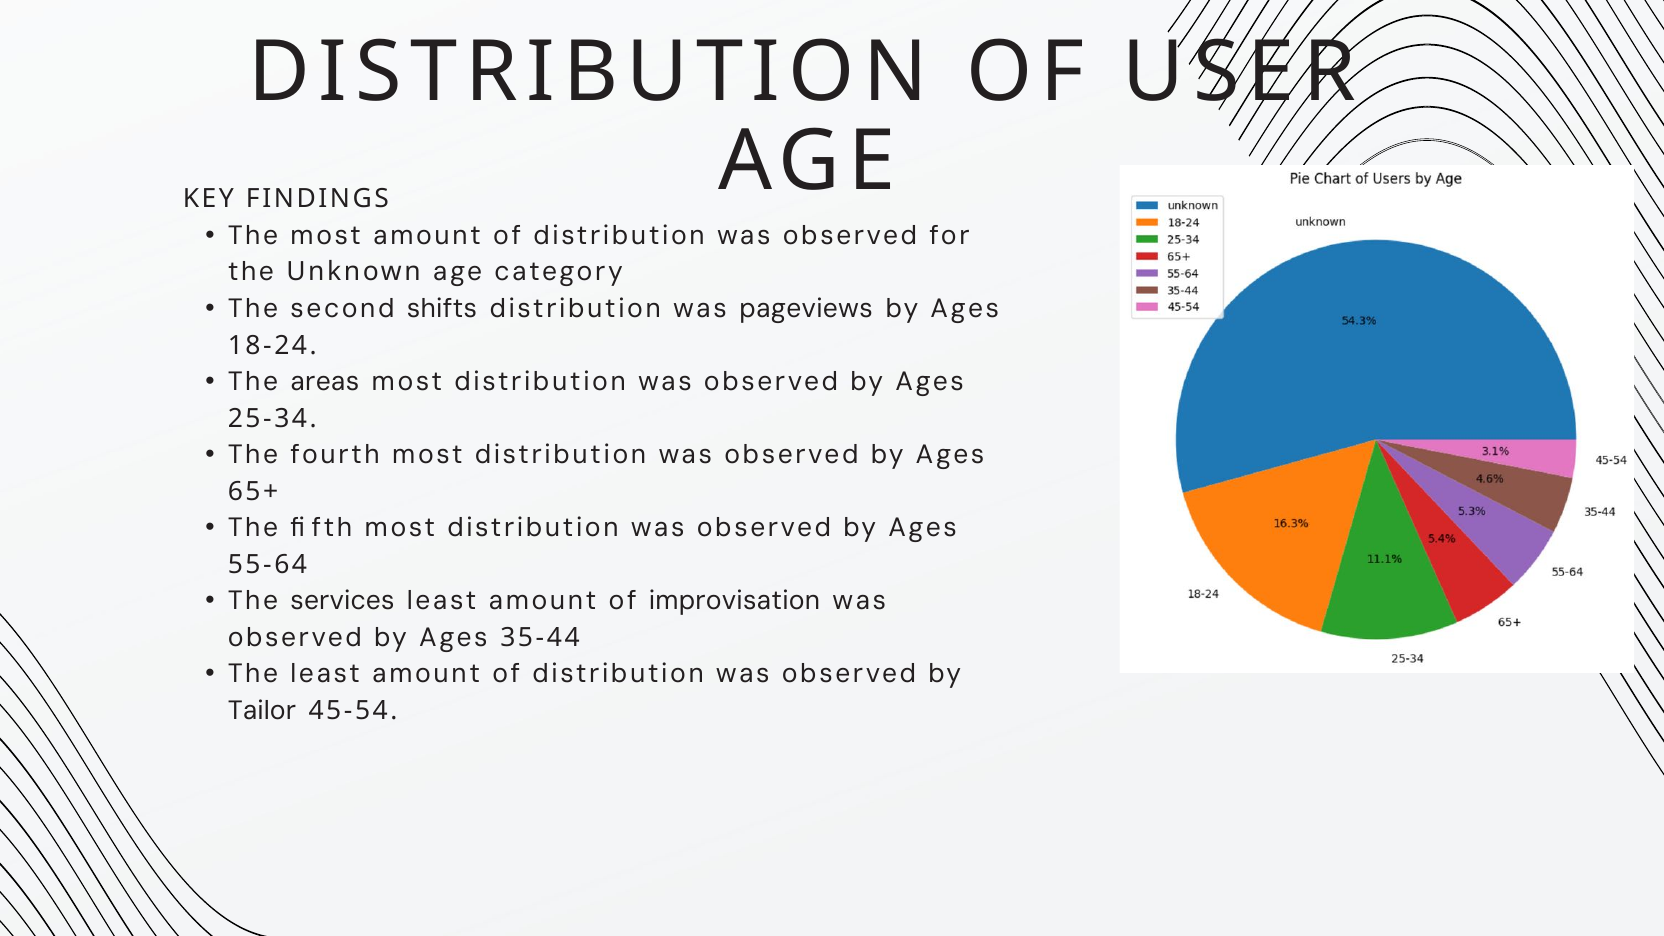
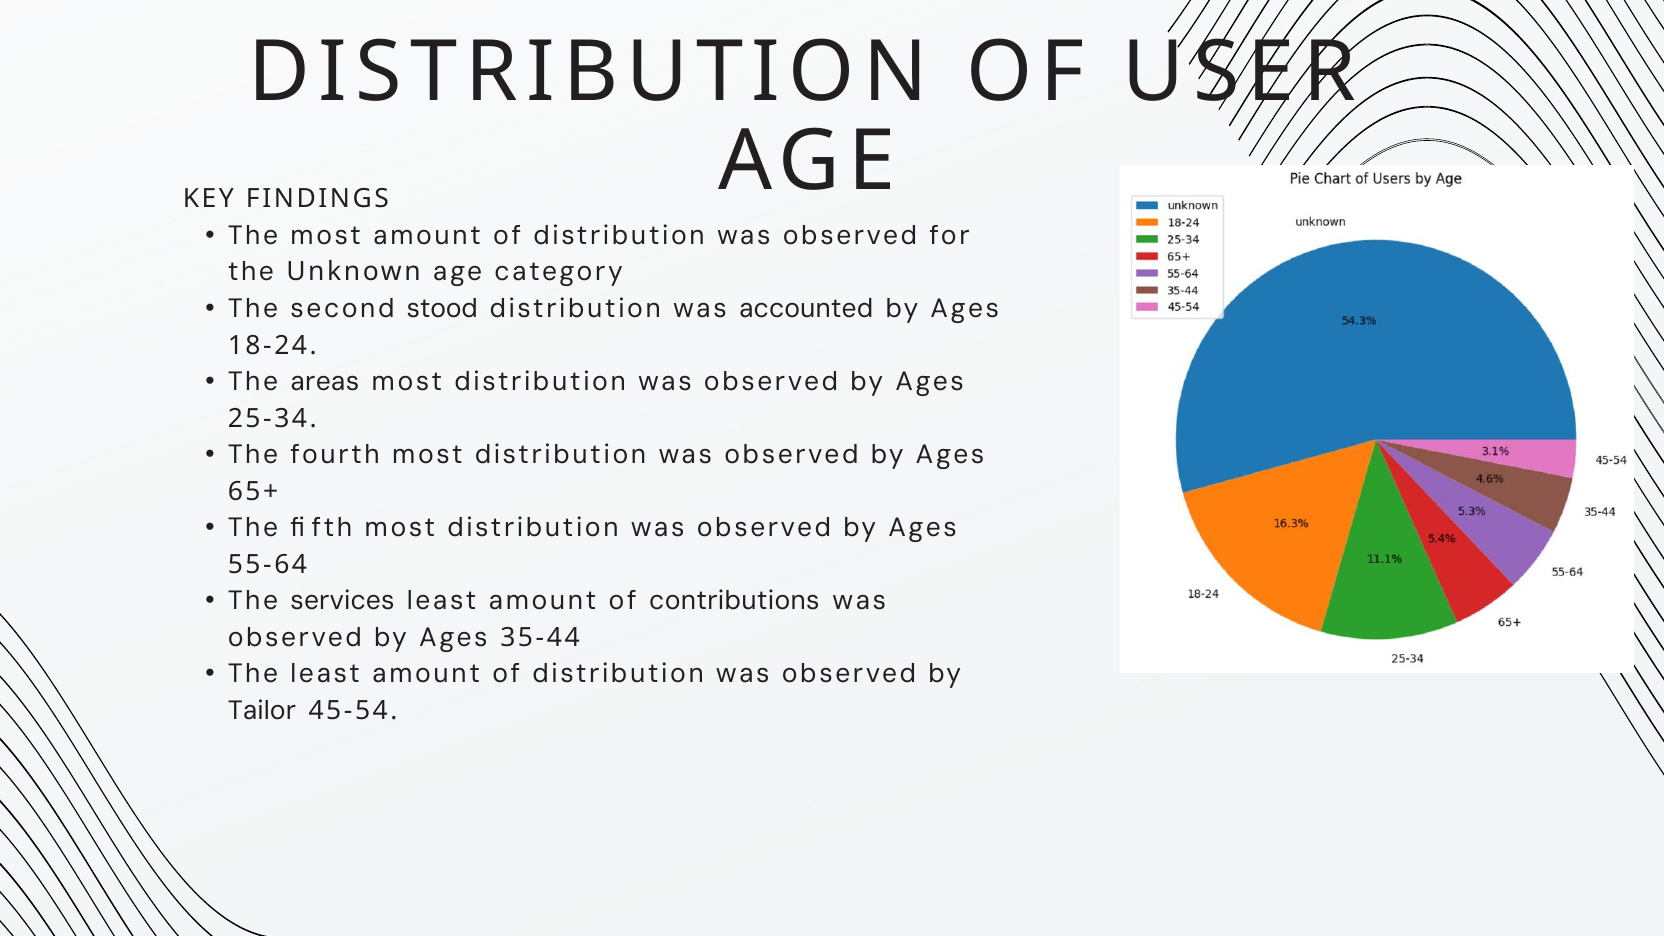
shifts: shifts -> stood
pageviews: pageviews -> accounted
improvisation: improvisation -> contributions
